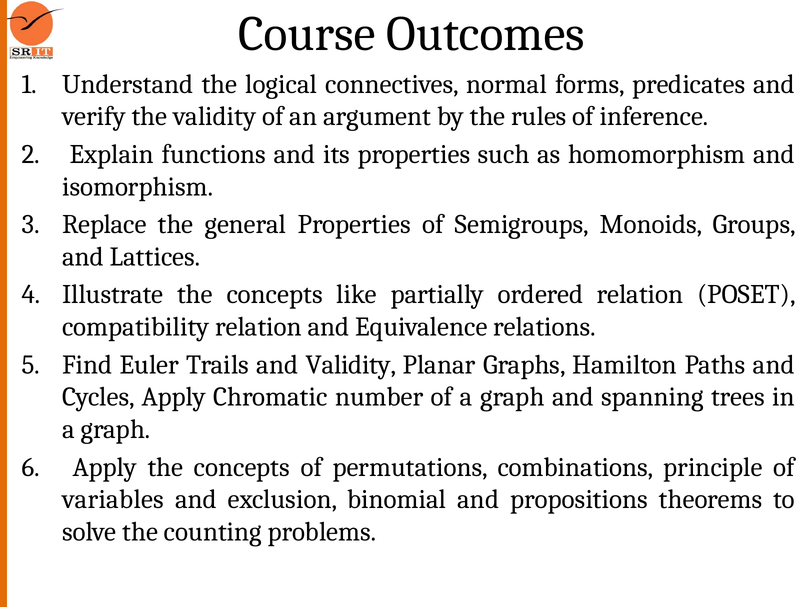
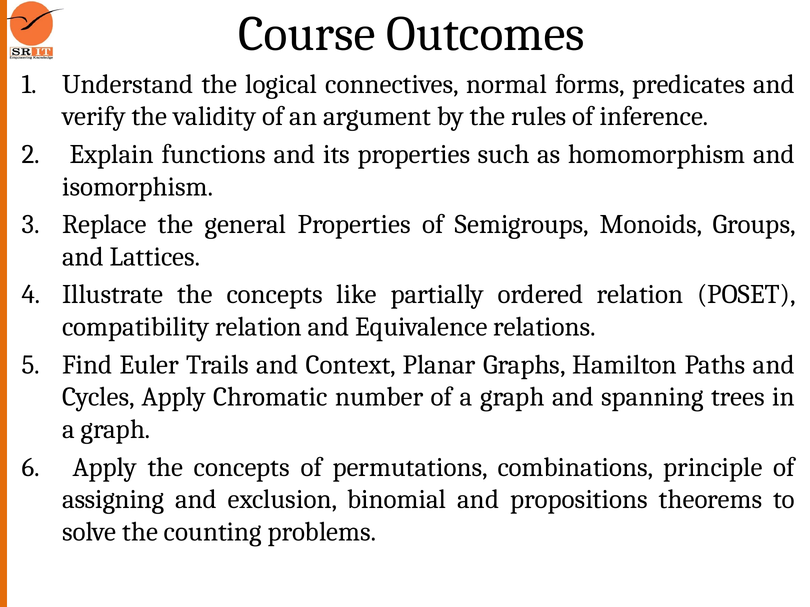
and Validity: Validity -> Context
variables: variables -> assigning
